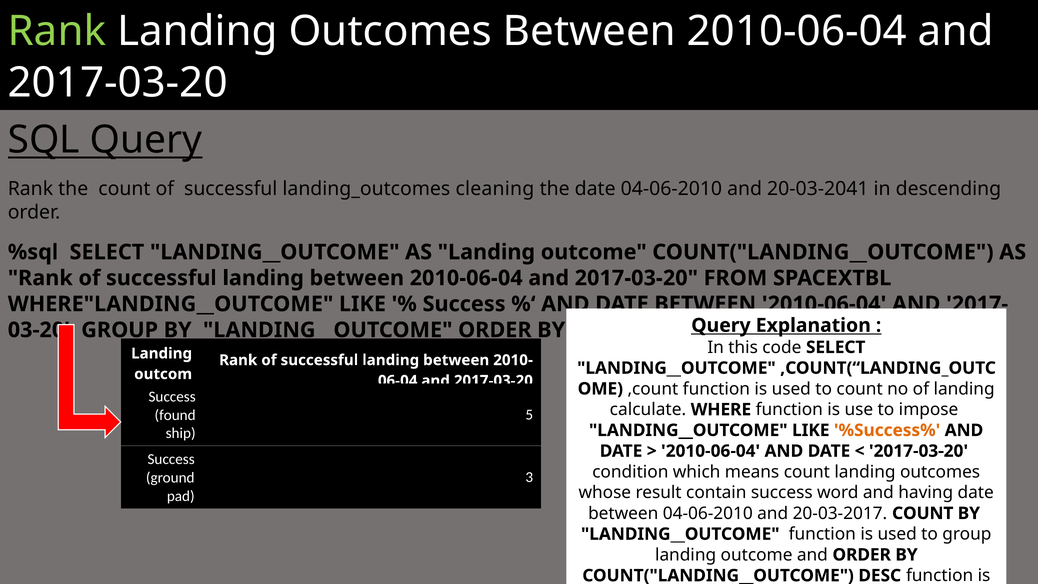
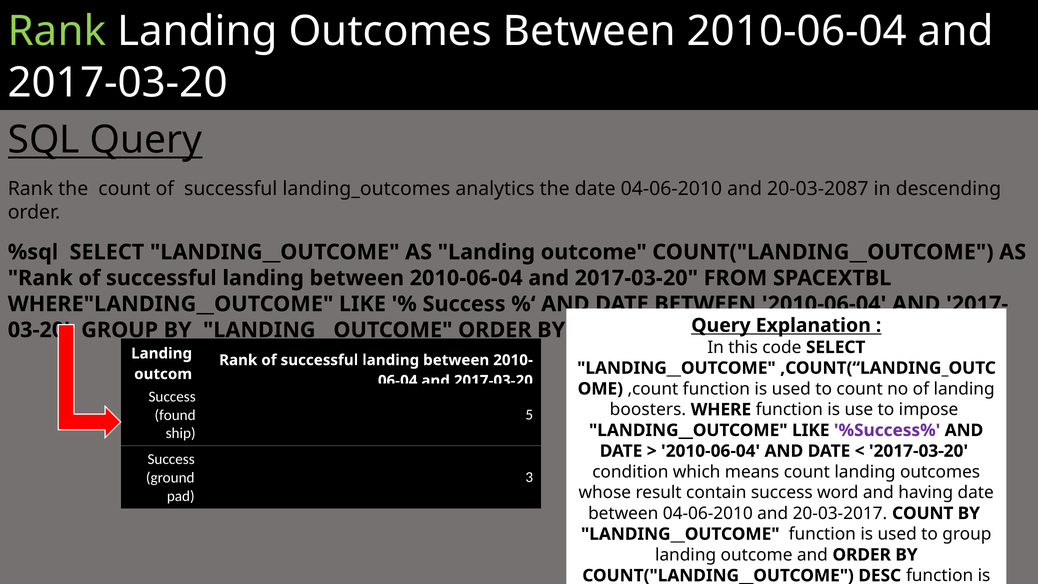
cleaning: cleaning -> analytics
20-03-2041: 20-03-2041 -> 20-03-2087
calculate: calculate -> boosters
%Success% colour: orange -> purple
